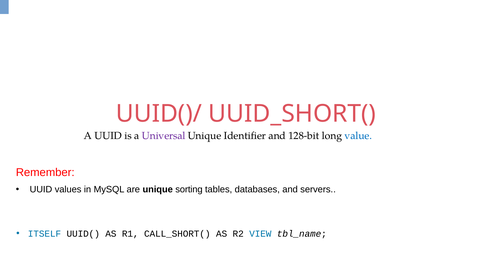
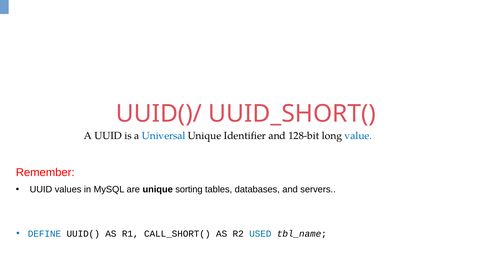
Universal colour: purple -> blue
ITSELF: ITSELF -> DEFINE
VIEW: VIEW -> USED
